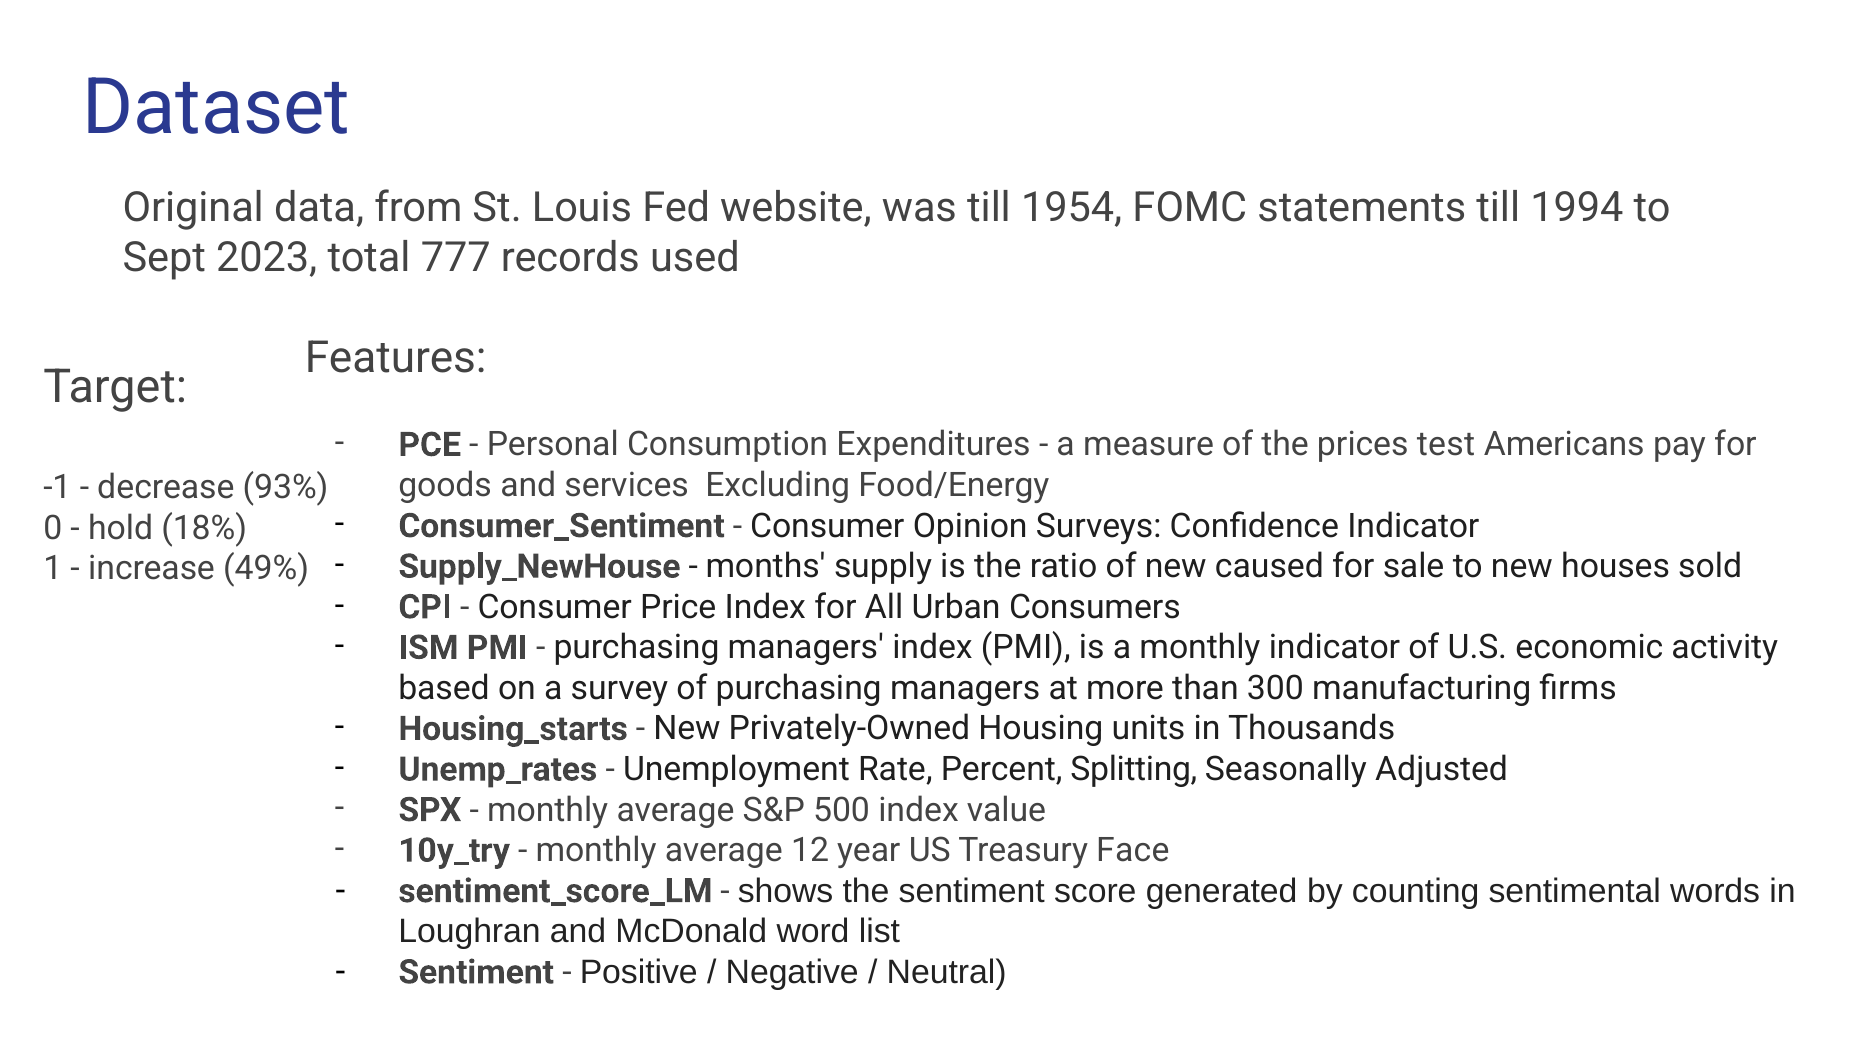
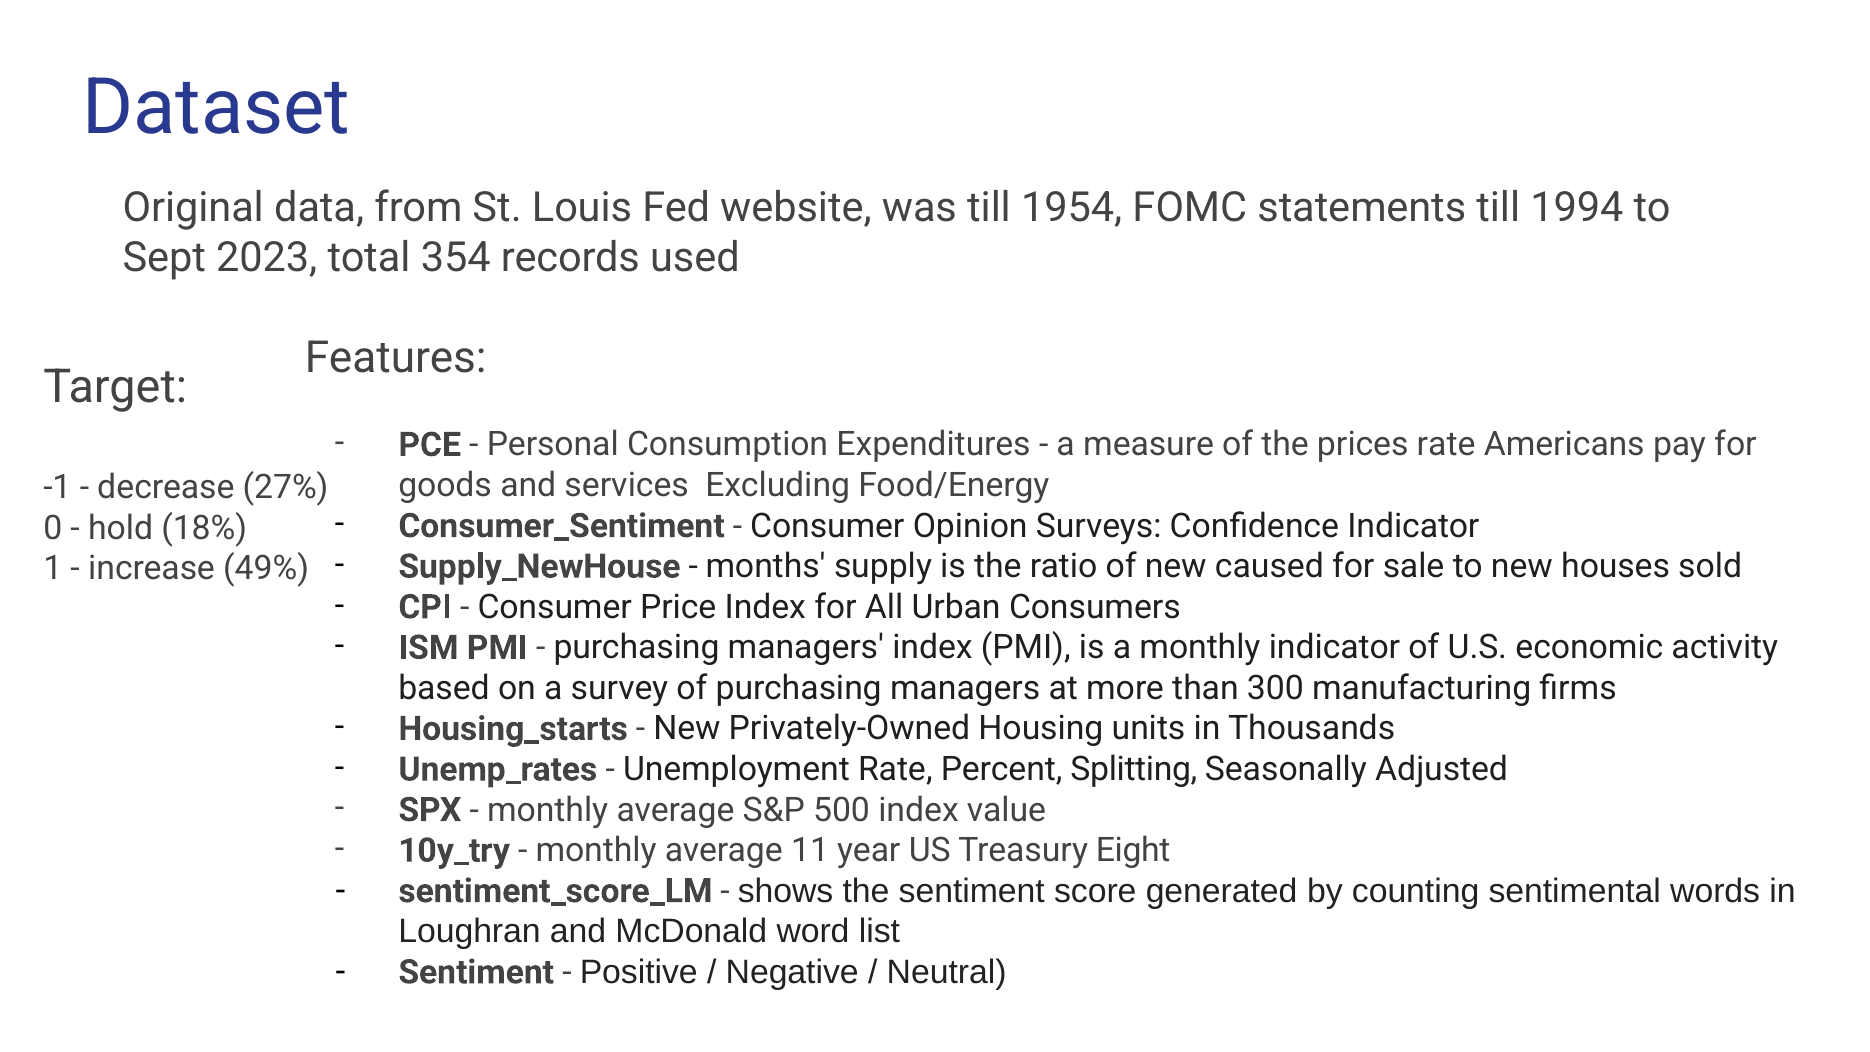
777: 777 -> 354
prices test: test -> rate
93%: 93% -> 27%
12: 12 -> 11
Face: Face -> Eight
